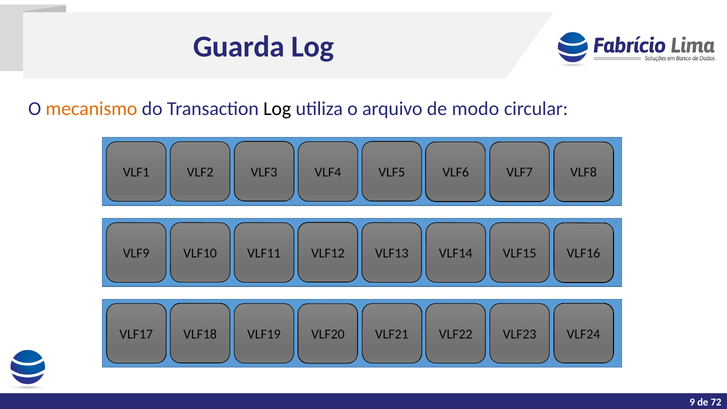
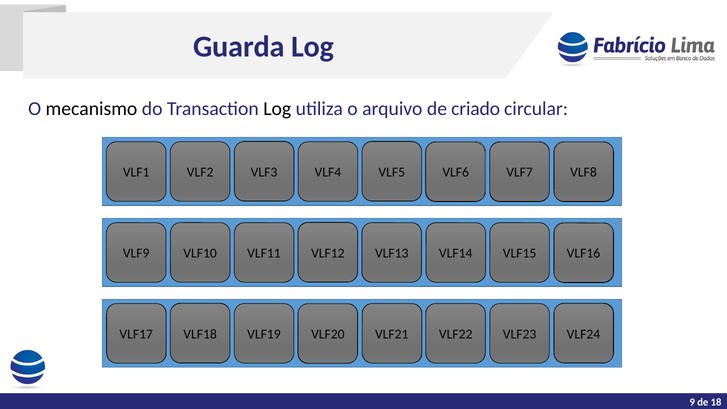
mecanismo colour: orange -> black
modo: modo -> criado
72: 72 -> 18
